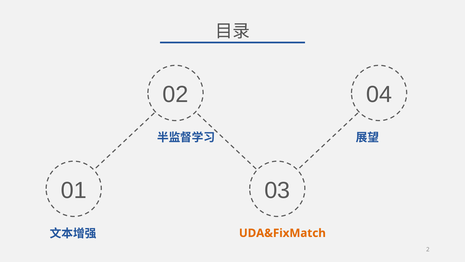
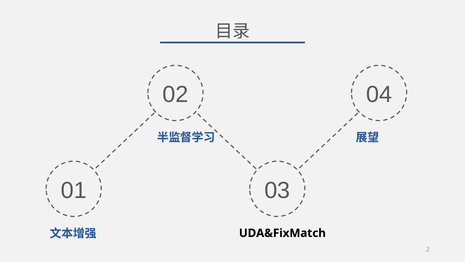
UDA&FixMatch colour: orange -> black
